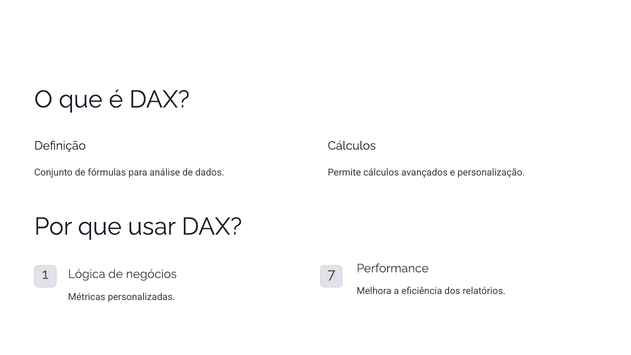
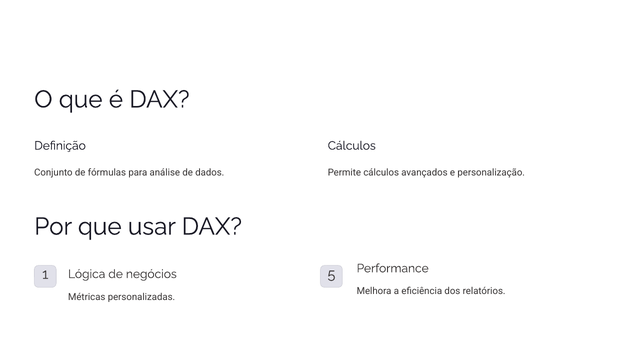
7: 7 -> 5
